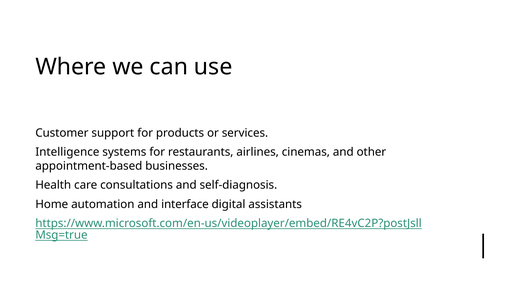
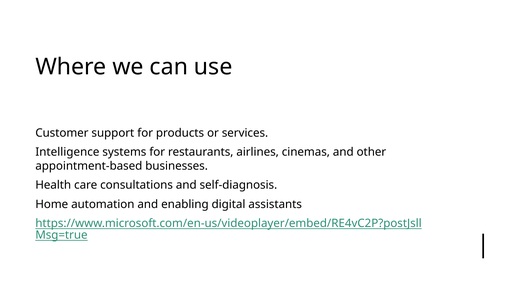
interface: interface -> enabling
